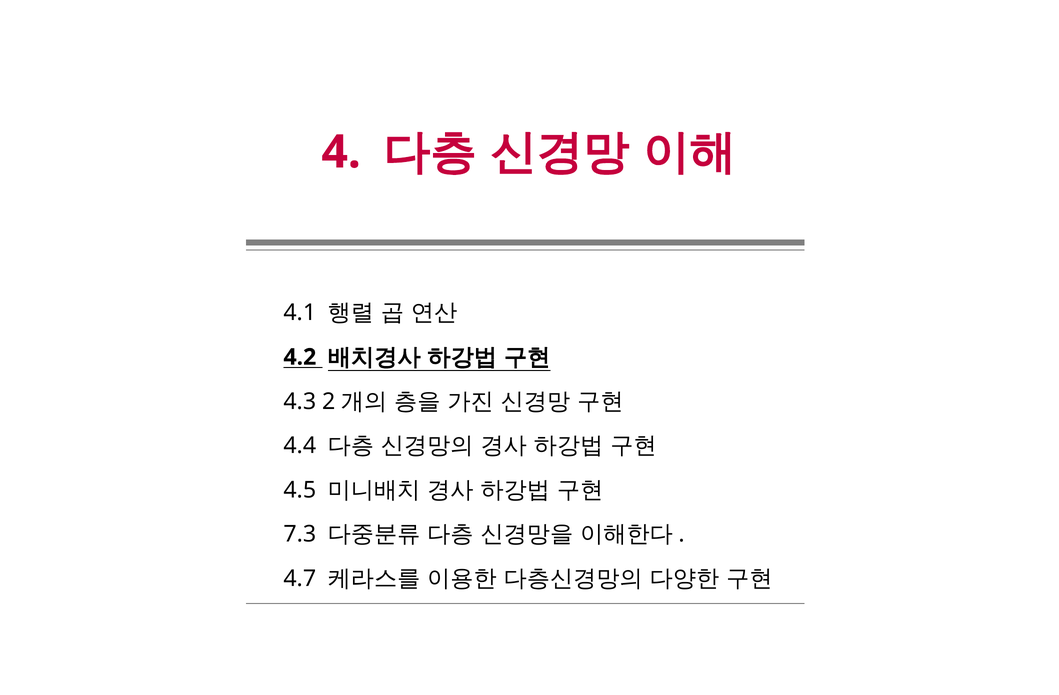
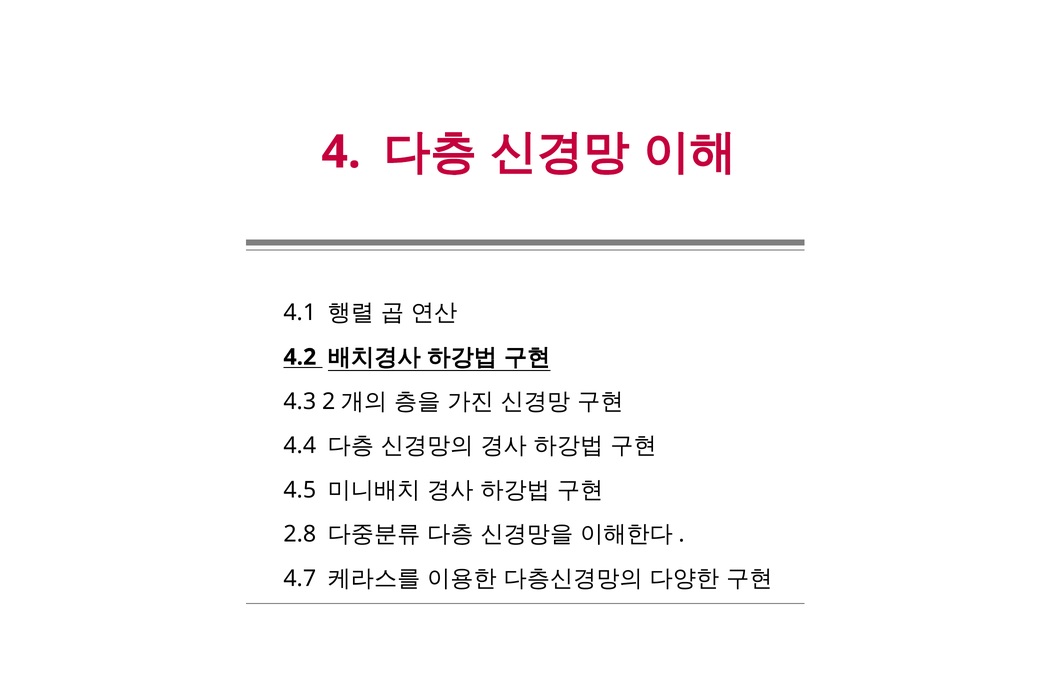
7.3: 7.3 -> 2.8
